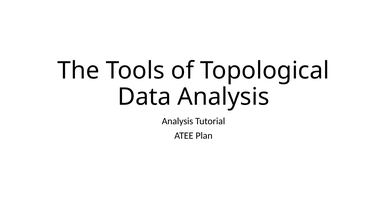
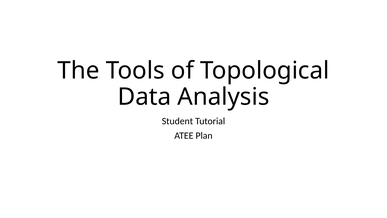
Analysis at (177, 121): Analysis -> Student
